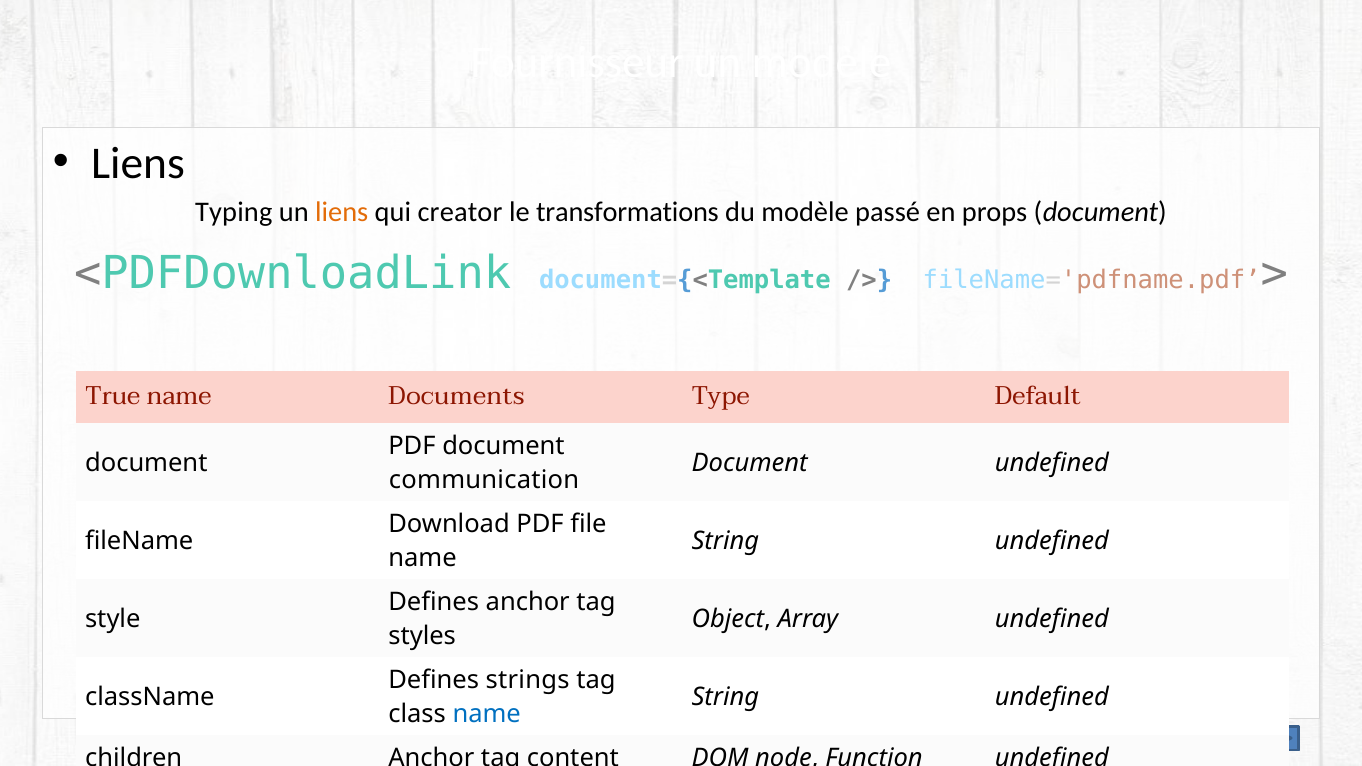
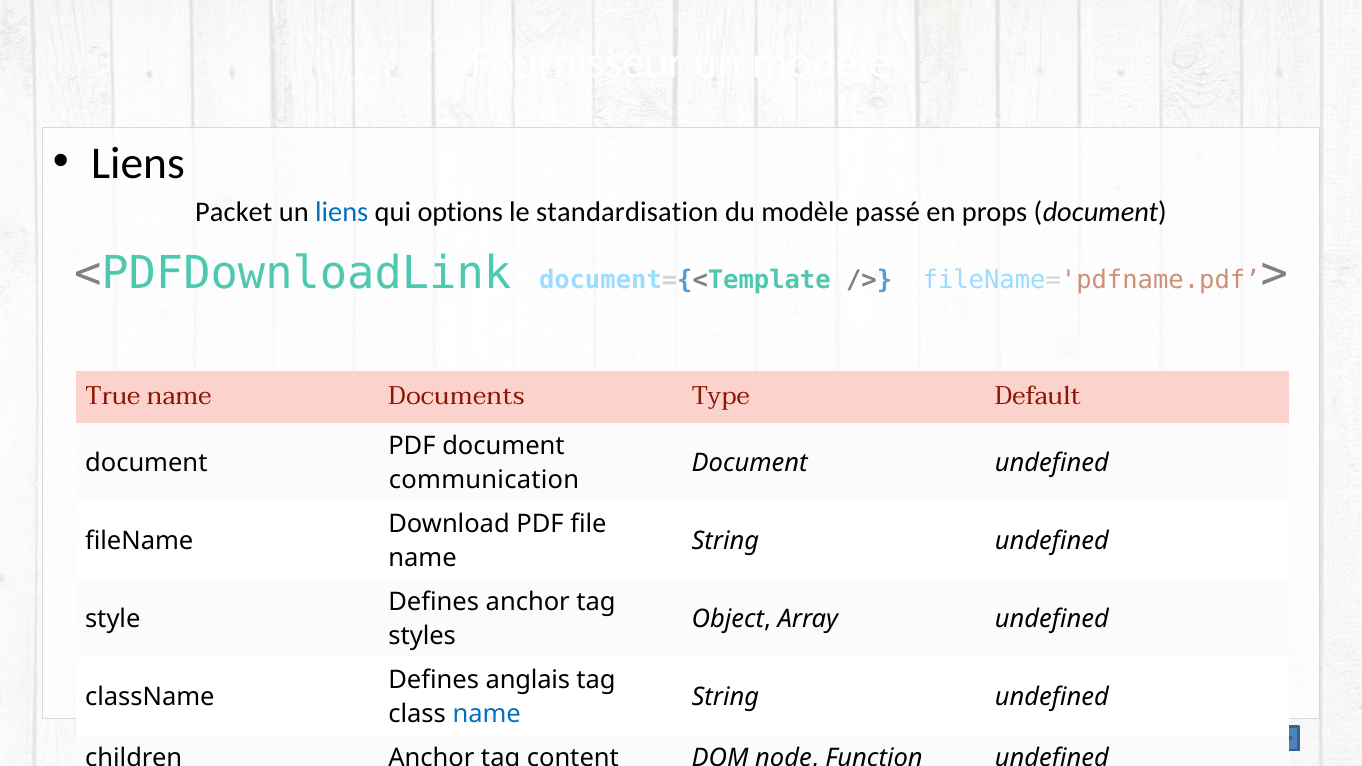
Typing: Typing -> Packet
liens at (342, 212) colour: orange -> blue
creator: creator -> options
transformations: transformations -> standardisation
strings: strings -> anglais
